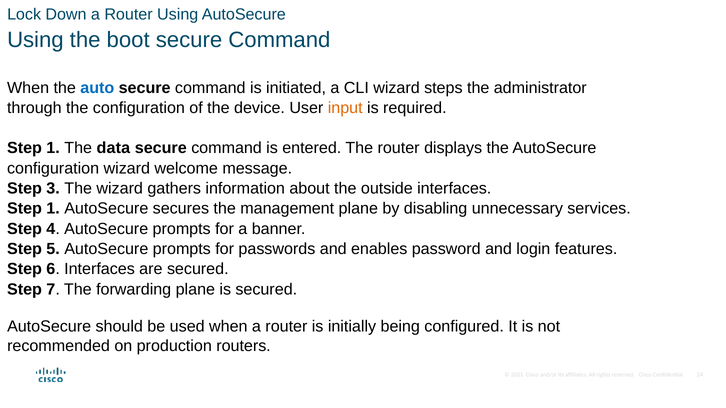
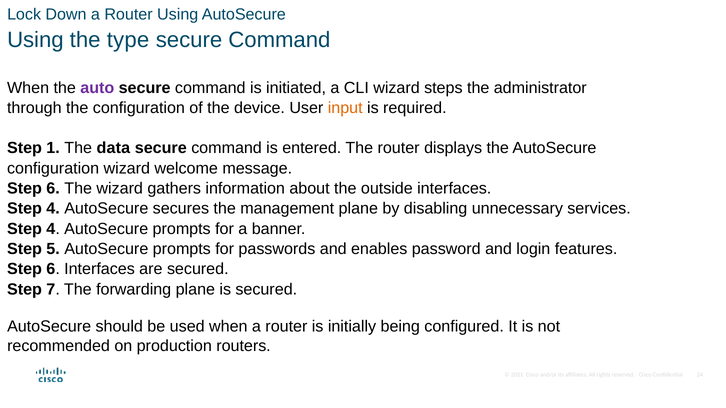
boot: boot -> type
auto colour: blue -> purple
3 at (53, 189): 3 -> 6
1 at (53, 209): 1 -> 4
